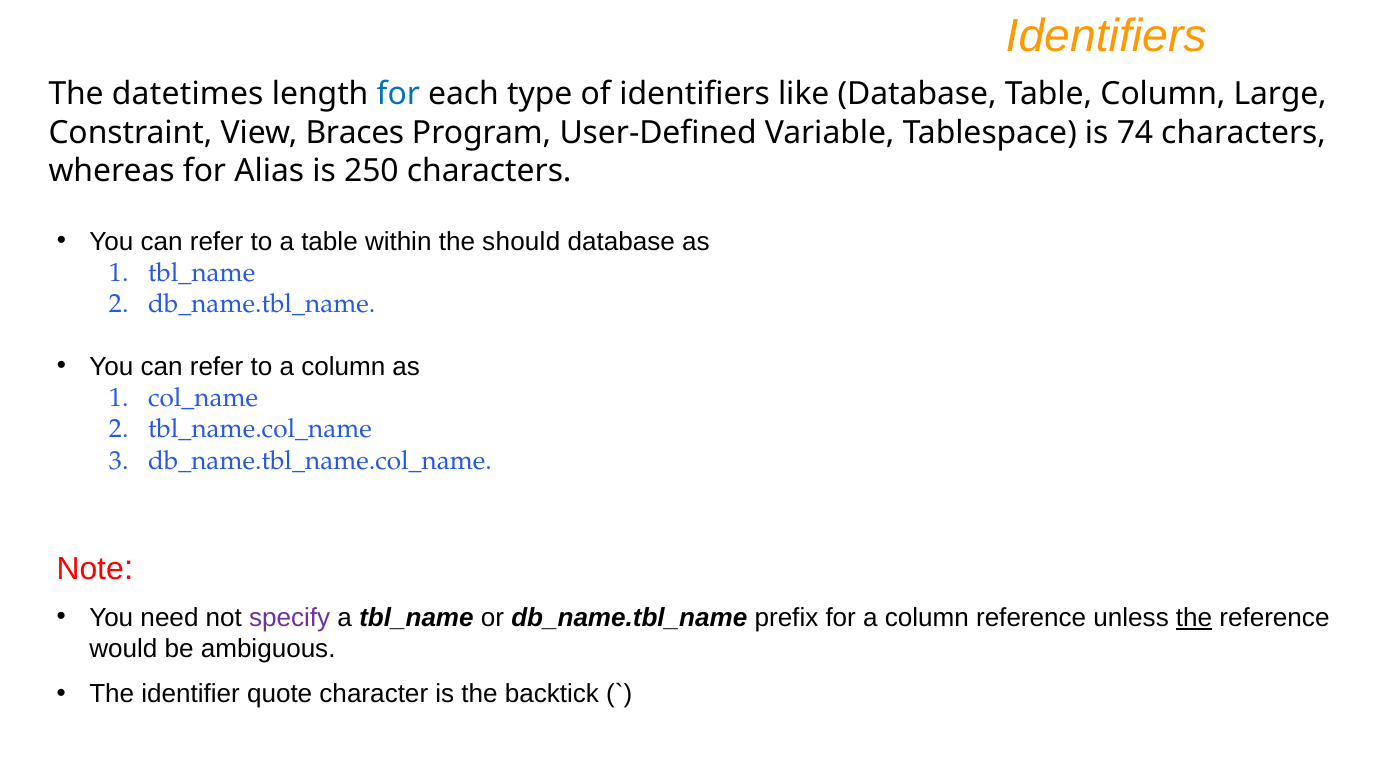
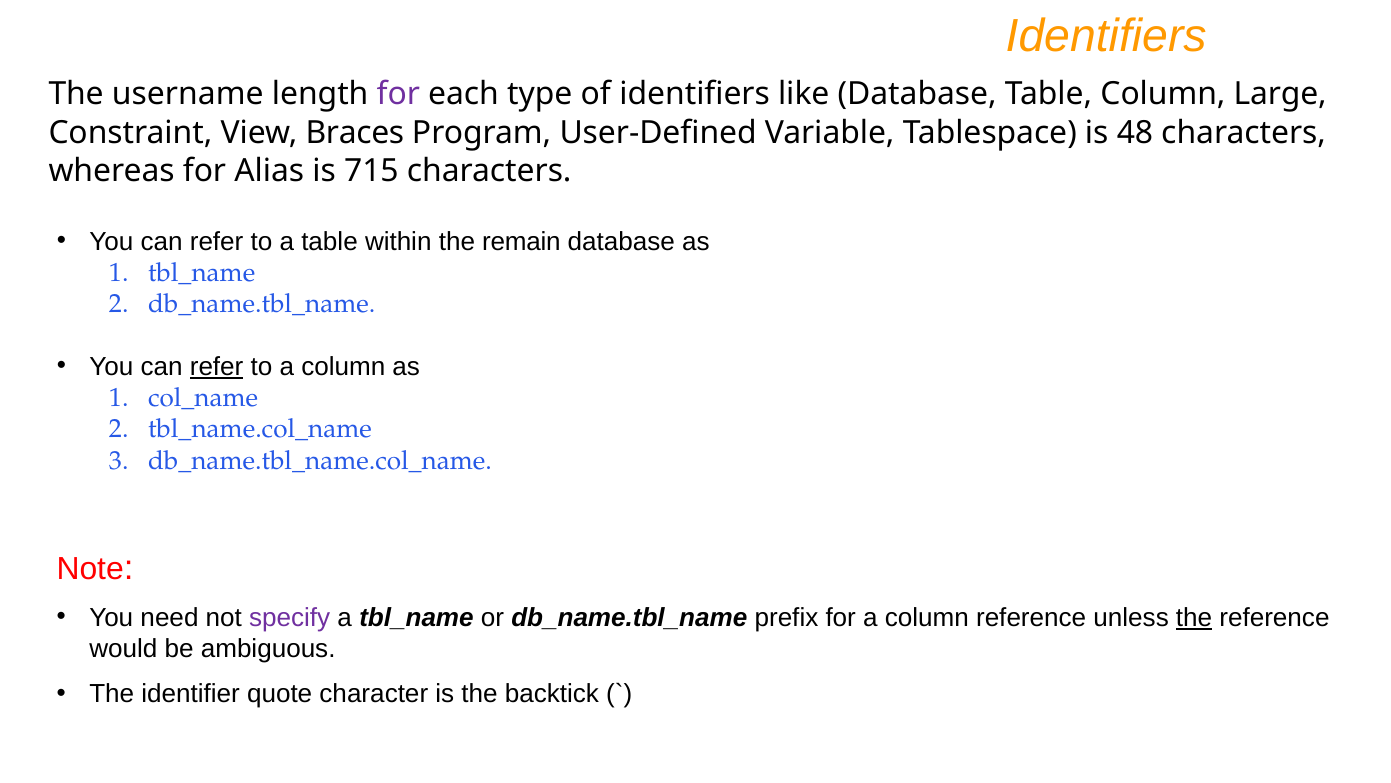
datetimes: datetimes -> username
for at (398, 94) colour: blue -> purple
74: 74 -> 48
250: 250 -> 715
should: should -> remain
refer at (217, 366) underline: none -> present
